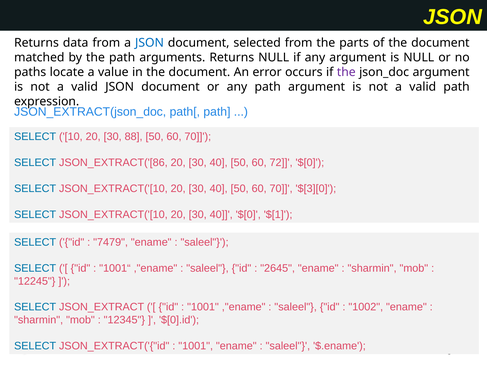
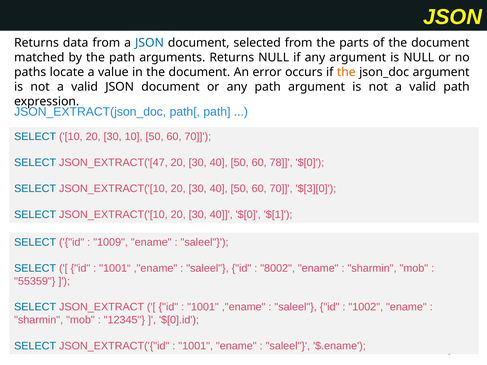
the at (346, 72) colour: purple -> orange
30 88: 88 -> 10
JSON_EXTRACT('[86: JSON_EXTRACT('[86 -> JSON_EXTRACT('[47
72: 72 -> 78
7479: 7479 -> 1009
2645: 2645 -> 8002
12245: 12245 -> 55359
